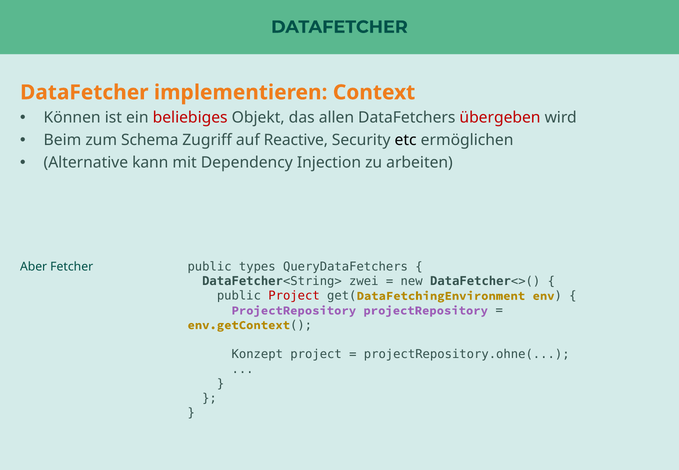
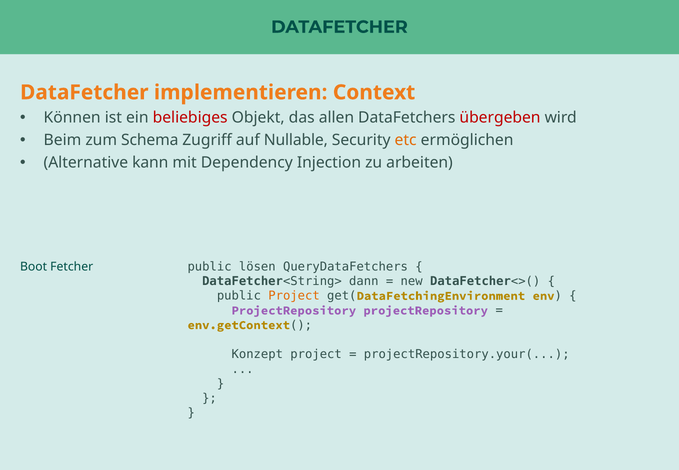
Reactive: Reactive -> Nullable
etc colour: black -> orange
types: types -> lösen
Aber: Aber -> Boot
zwei: zwei -> dann
Project at (294, 296) colour: red -> orange
projectRepository.ohne(: projectRepository.ohne( -> projectRepository.your(
